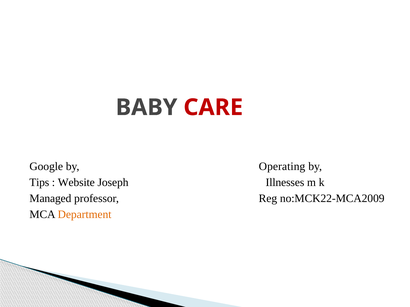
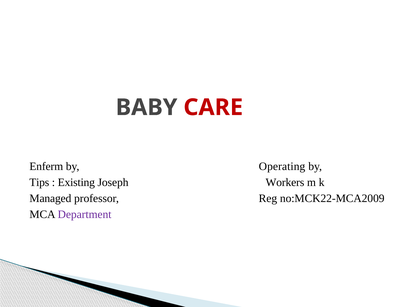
Google: Google -> Enferm
Website: Website -> Existing
Illnesses: Illnesses -> Workers
Department colour: orange -> purple
